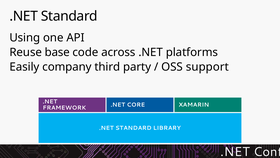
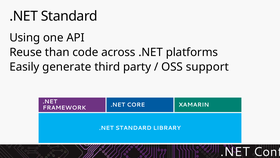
base: base -> than
company: company -> generate
